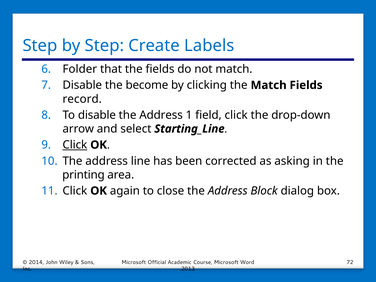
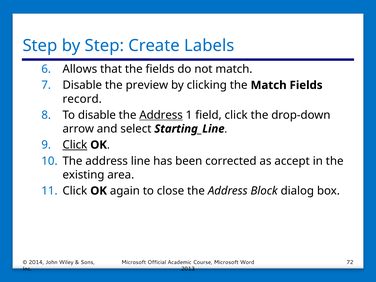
Folder: Folder -> Allows
become: become -> preview
Address at (161, 115) underline: none -> present
asking: asking -> accept
printing: printing -> existing
